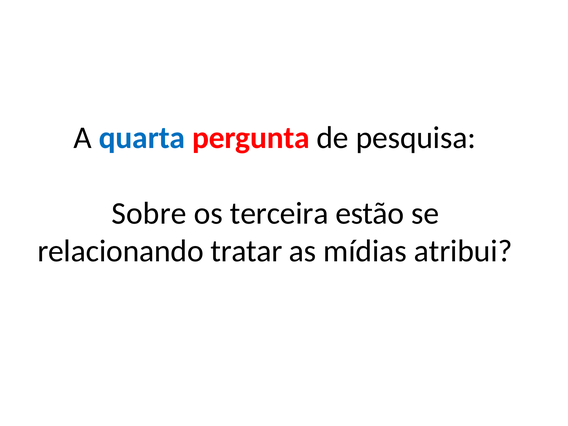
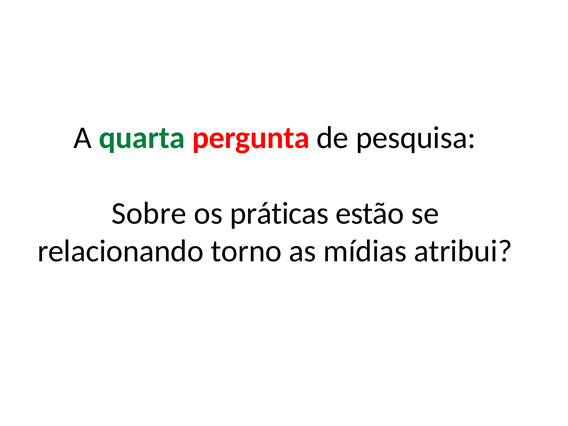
quarta colour: blue -> green
terceira: terceira -> práticas
tratar: tratar -> torno
